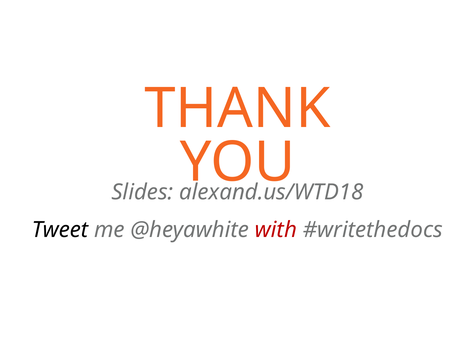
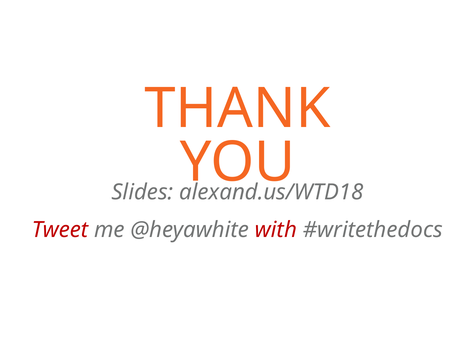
Tweet colour: black -> red
